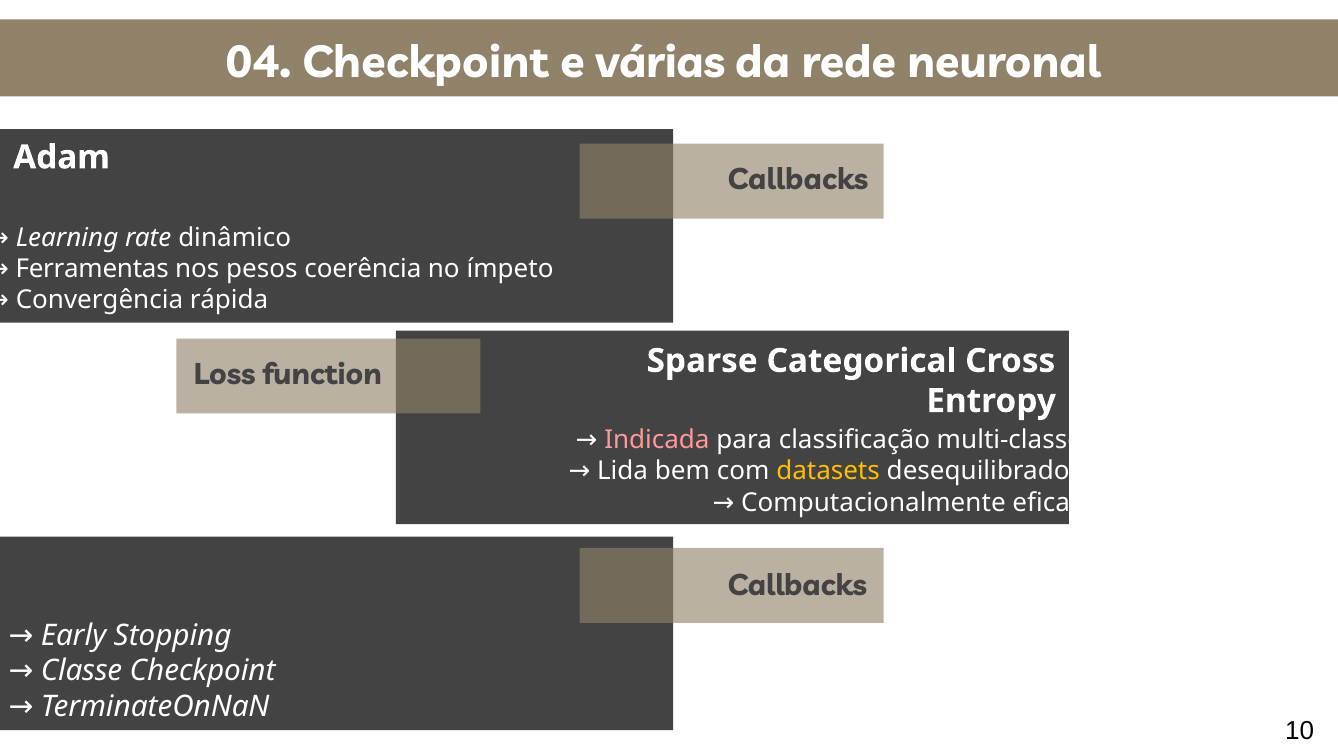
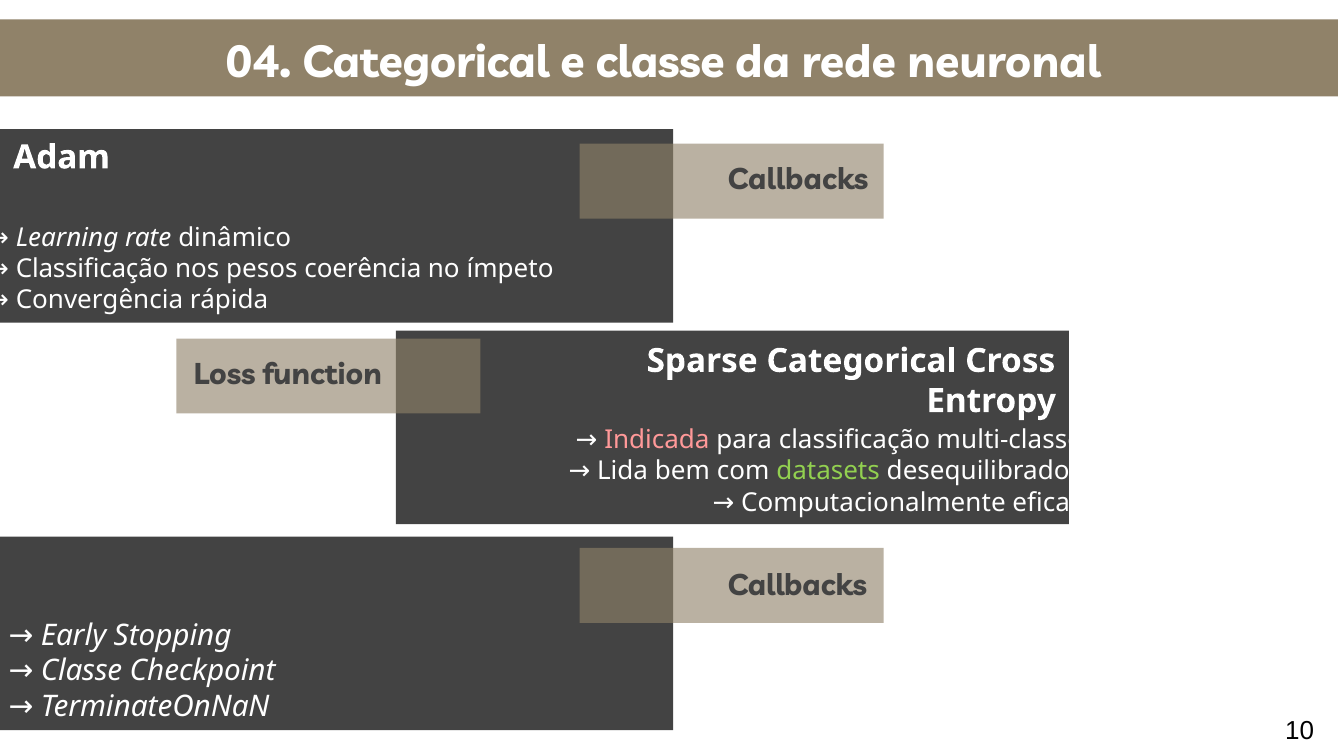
04 Checkpoint: Checkpoint -> Categorical
e várias: várias -> classe
Ferramentas at (92, 269): Ferramentas -> Classificação
datasets colour: yellow -> light green
